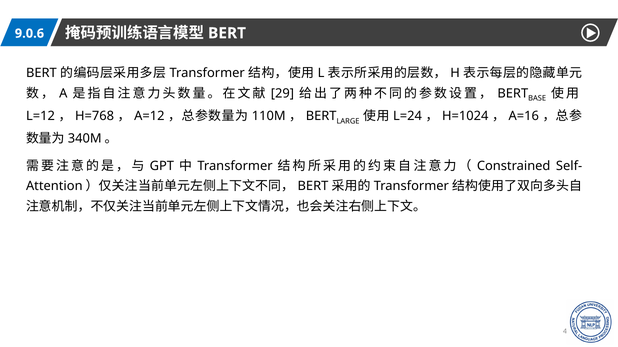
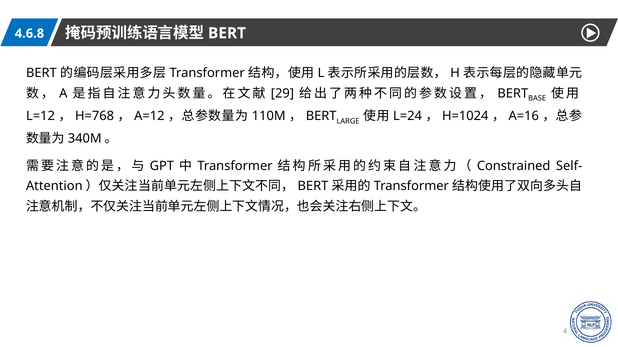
9.0.6: 9.0.6 -> 4.6.8
